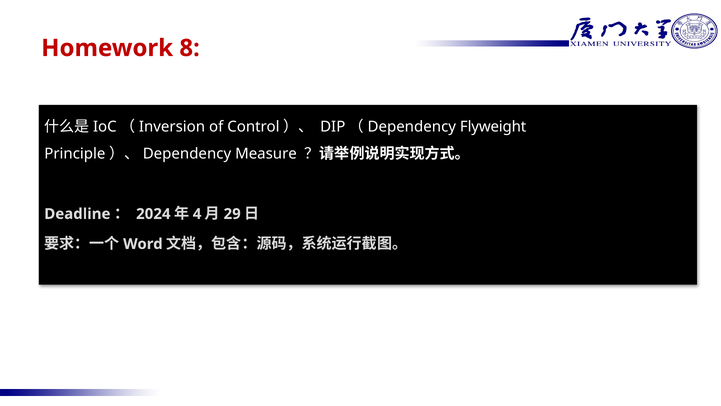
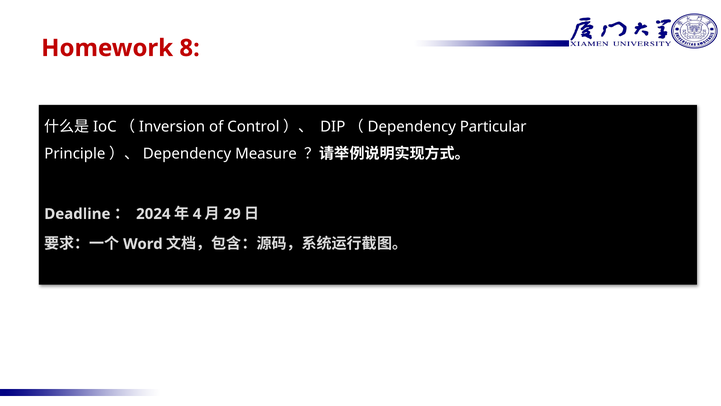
Flyweight: Flyweight -> Particular
